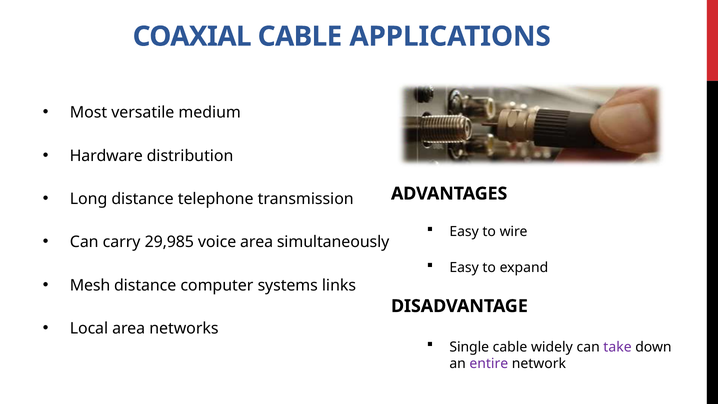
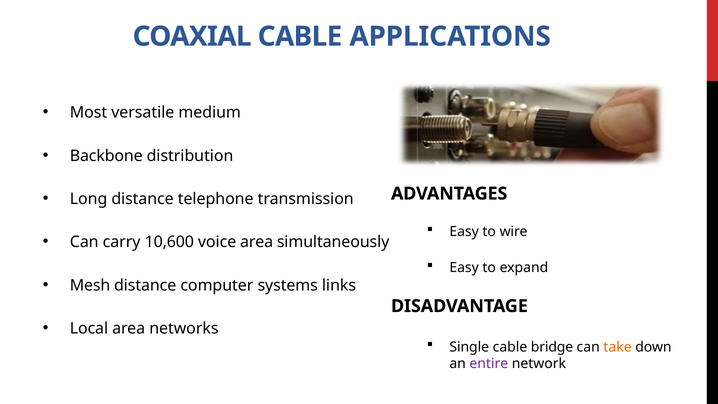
Hardware: Hardware -> Backbone
29,985: 29,985 -> 10,600
widely: widely -> bridge
take colour: purple -> orange
